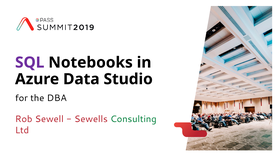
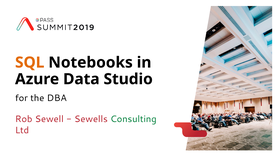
SQL colour: purple -> orange
